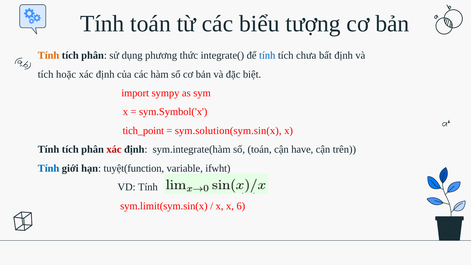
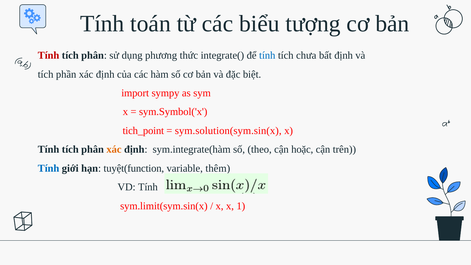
Tính at (49, 55) colour: orange -> red
hoặc: hoặc -> phần
xác at (114, 149) colour: red -> orange
số toán: toán -> theo
have: have -> hoặc
ifwht: ifwht -> thêm
6: 6 -> 1
